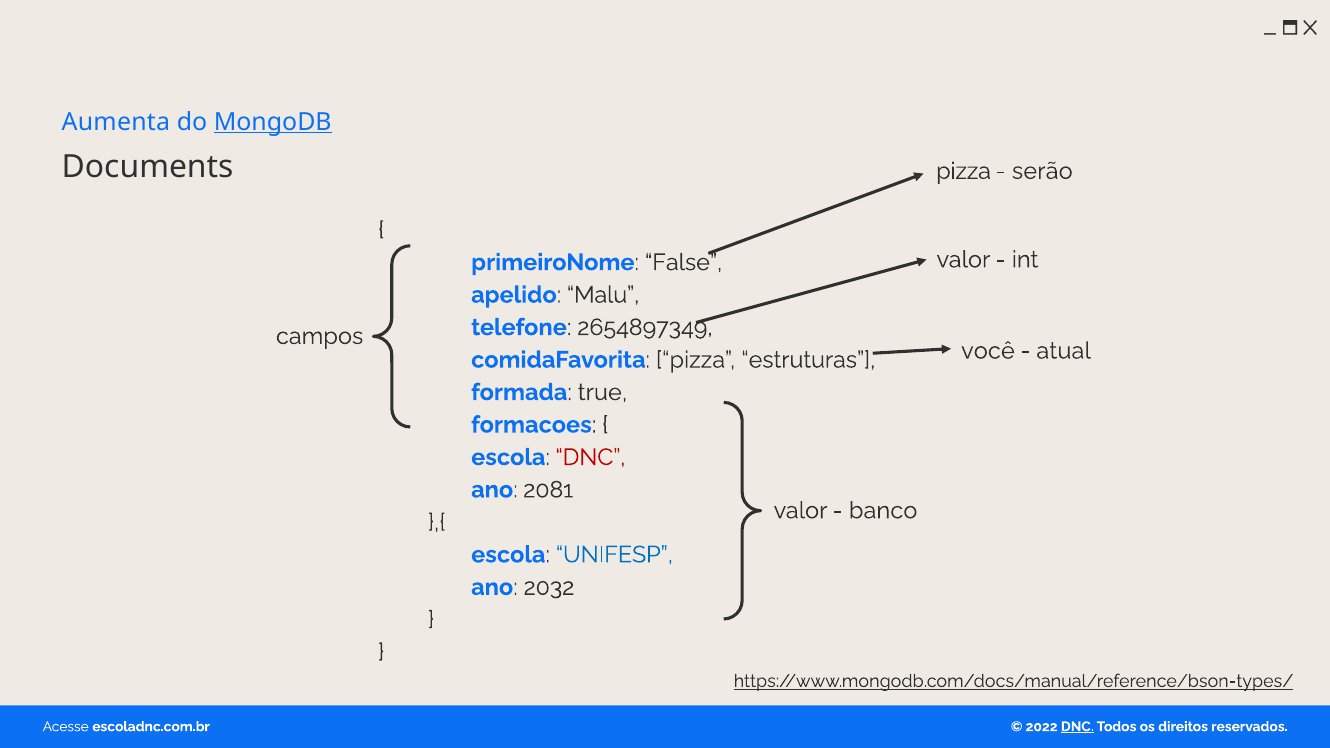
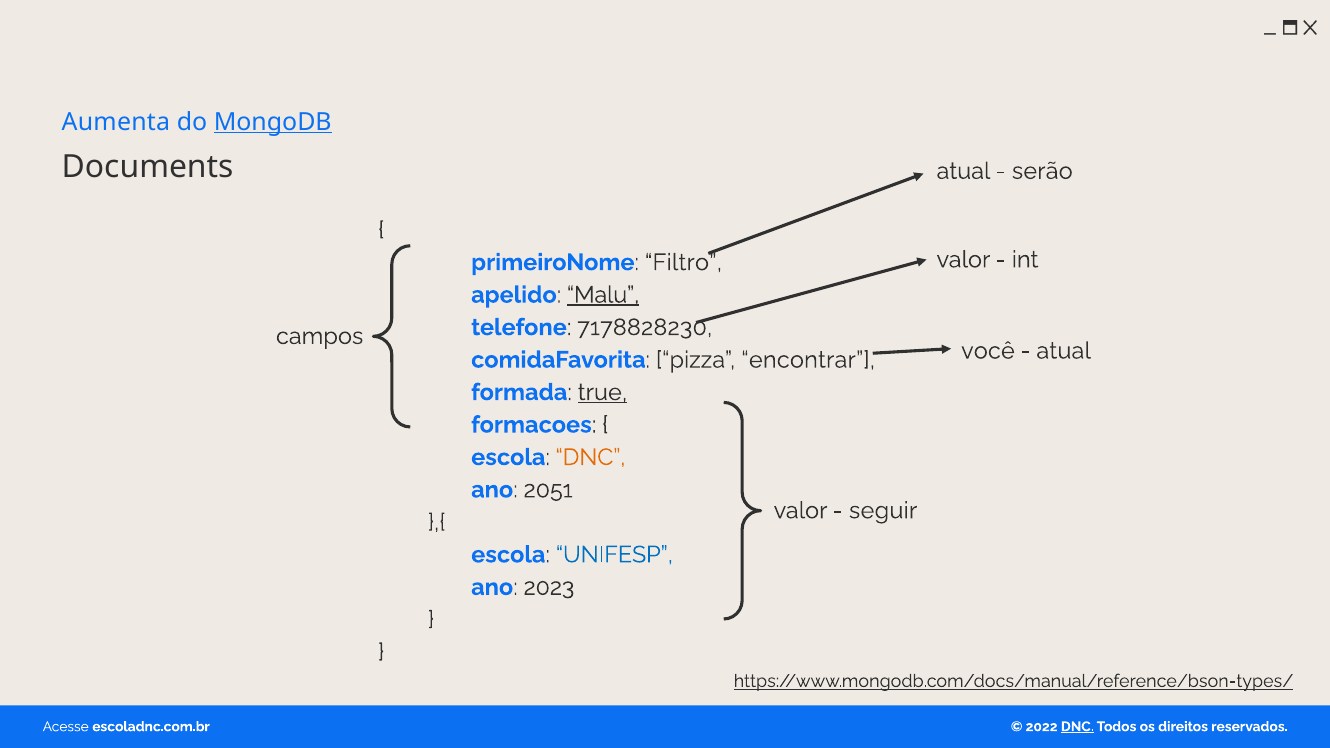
pizza at (964, 171): pizza -> atual
False: False -> Filtro
Malu underline: none -> present
2654897349: 2654897349 -> 7178828230
estruturas: estruturas -> encontrar
true underline: none -> present
DNC at (590, 457) colour: red -> orange
2081: 2081 -> 2051
banco: banco -> seguir
2032: 2032 -> 2023
